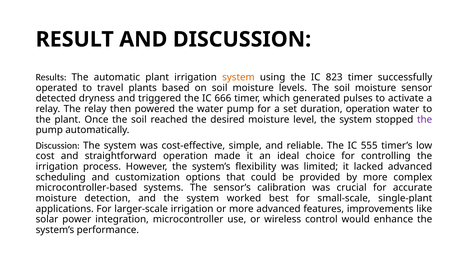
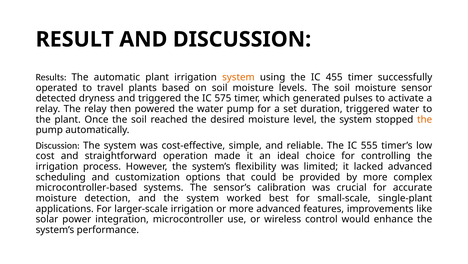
823: 823 -> 455
666: 666 -> 575
duration operation: operation -> triggered
the at (425, 119) colour: purple -> orange
